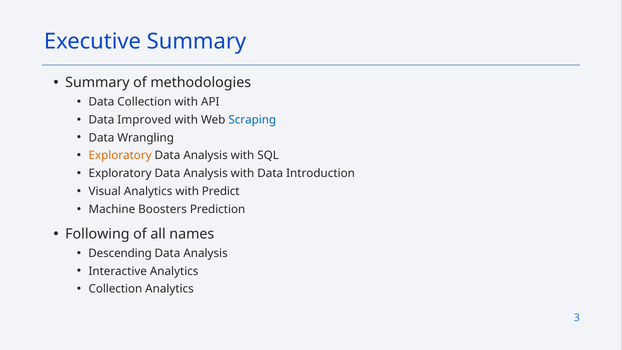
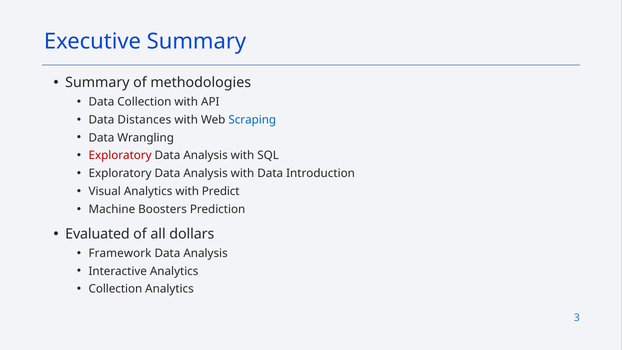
Improved: Improved -> Distances
Exploratory at (120, 156) colour: orange -> red
Following: Following -> Evaluated
names: names -> dollars
Descending: Descending -> Framework
